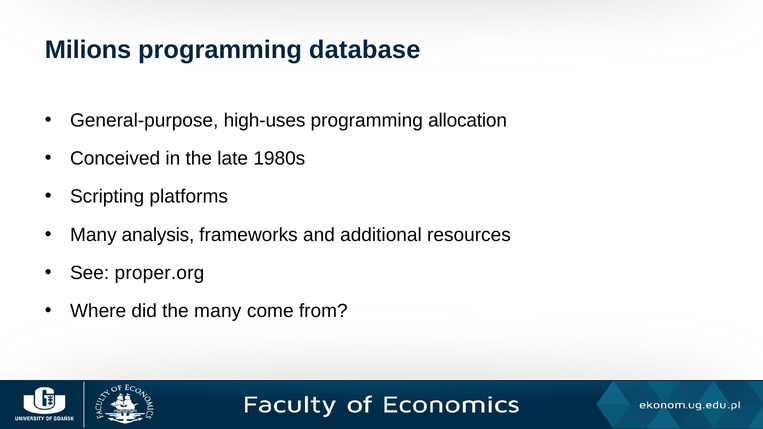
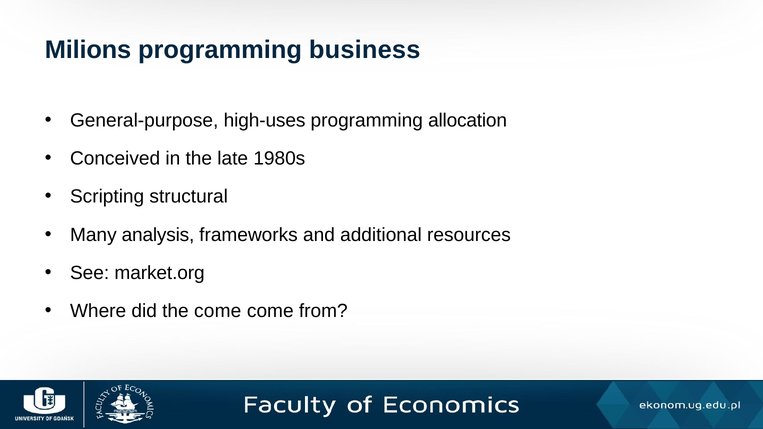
database: database -> business
platforms: platforms -> structural
proper.org: proper.org -> market.org
the many: many -> come
